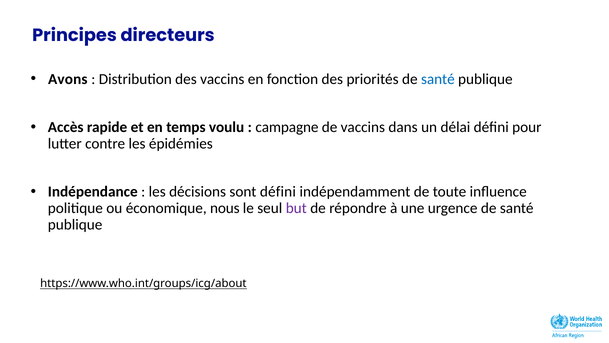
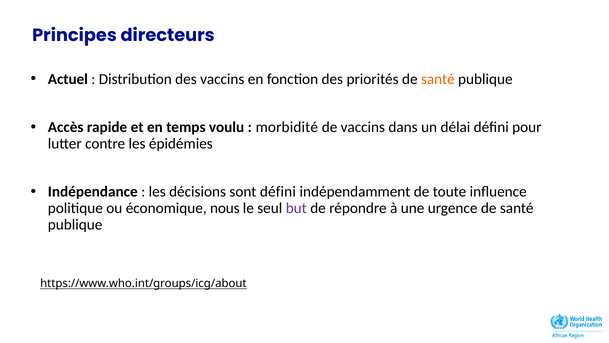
Avons: Avons -> Actuel
santé at (438, 79) colour: blue -> orange
campagne: campagne -> morbidité
